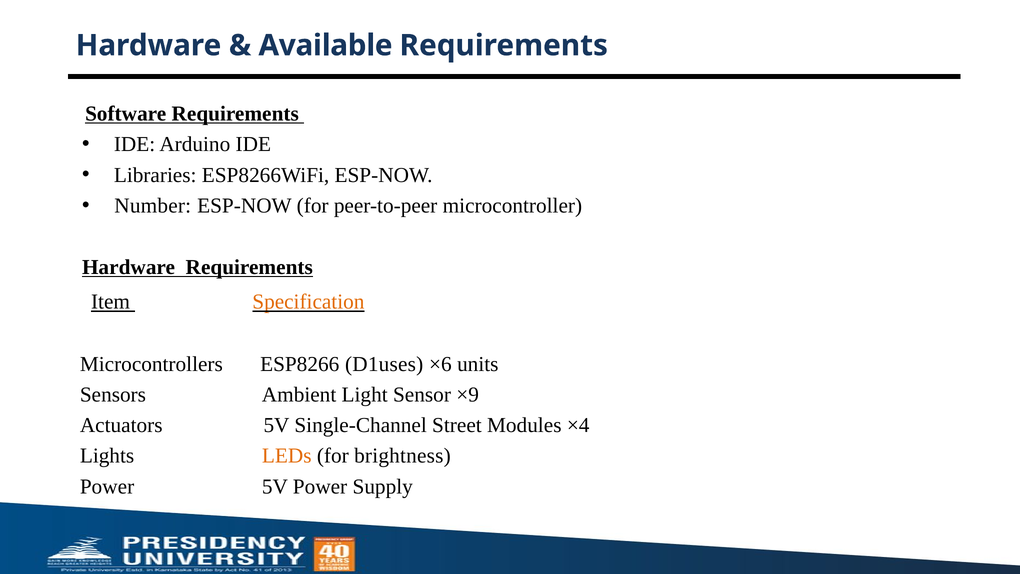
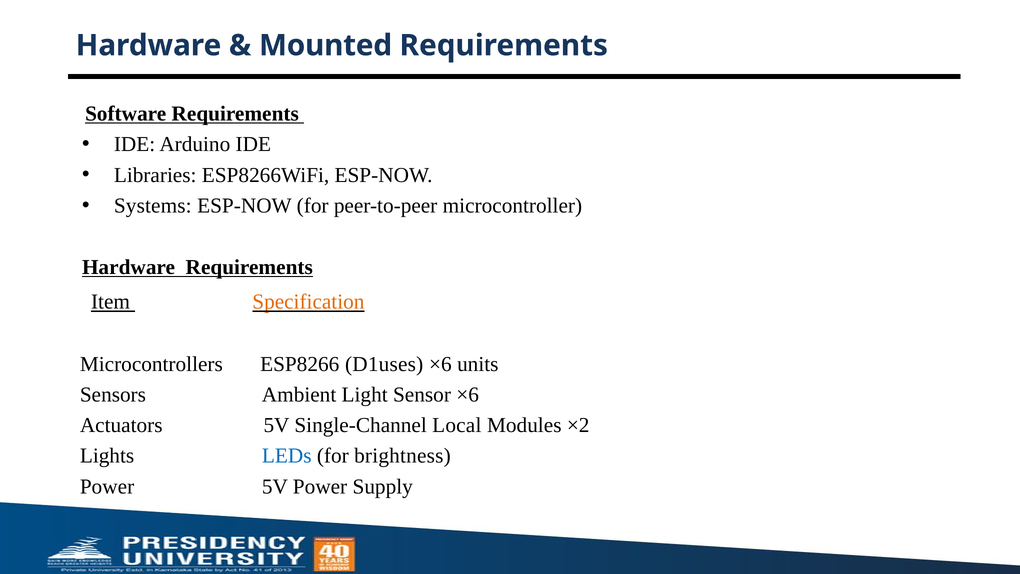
Available: Available -> Mounted
Number: Number -> Systems
Sensor ×9: ×9 -> ×6
Street: Street -> Local
×4: ×4 -> ×2
LEDs colour: orange -> blue
